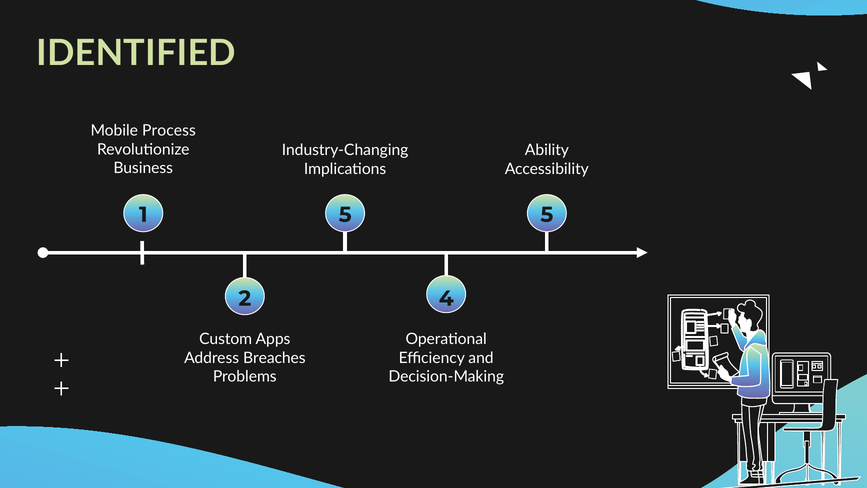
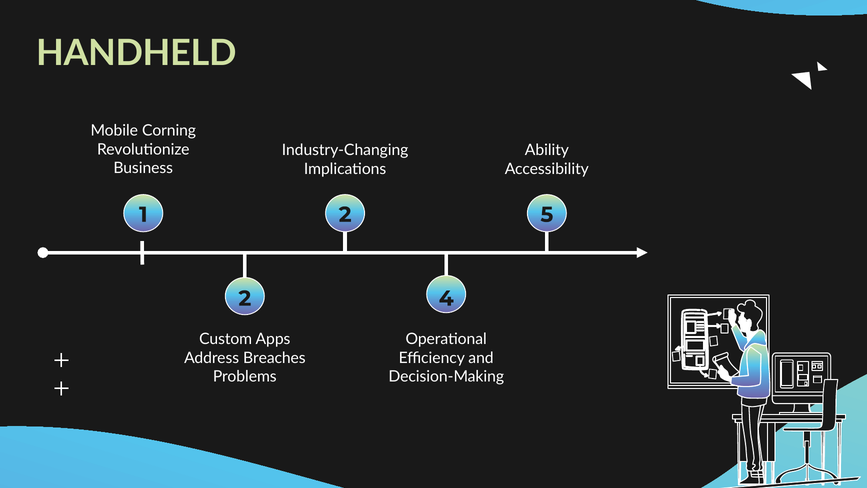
IDENTIFIED: IDENTIFIED -> HANDHELD
Process: Process -> Corning
1 5: 5 -> 2
